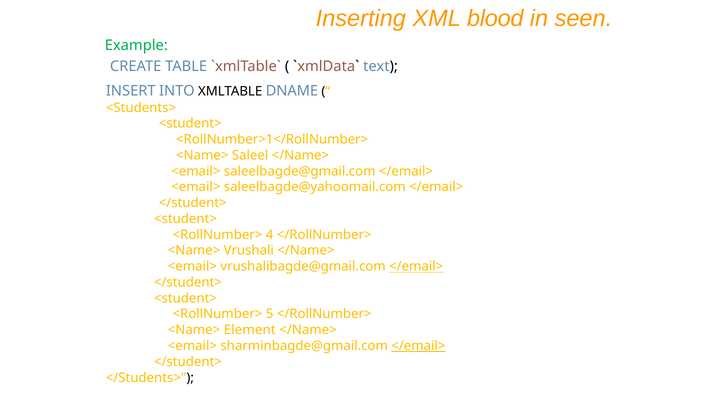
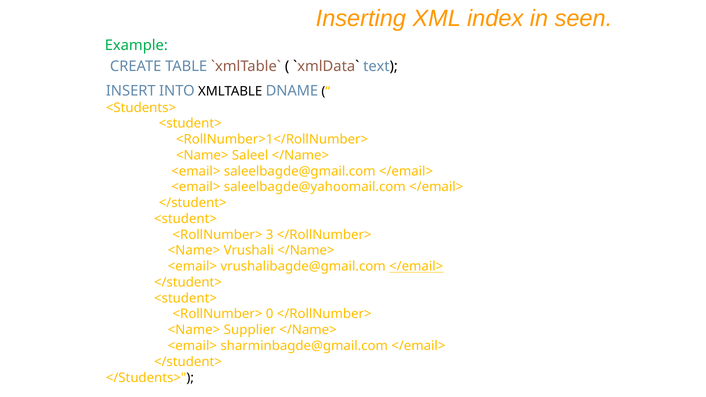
blood: blood -> index
4: 4 -> 3
5: 5 -> 0
Element: Element -> Supplier
</email> at (418, 346) underline: present -> none
